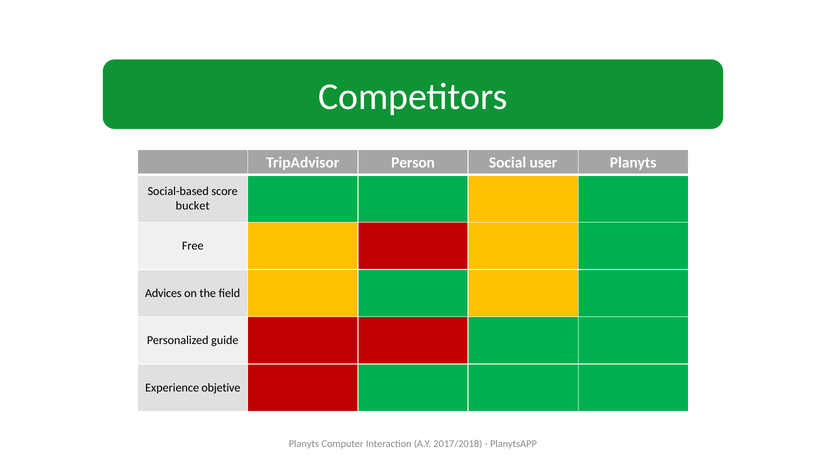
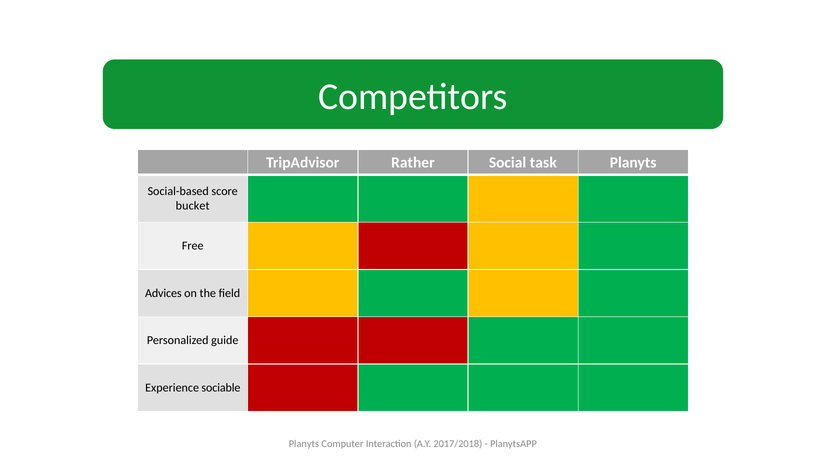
Person: Person -> Rather
user: user -> task
objetive: objetive -> sociable
